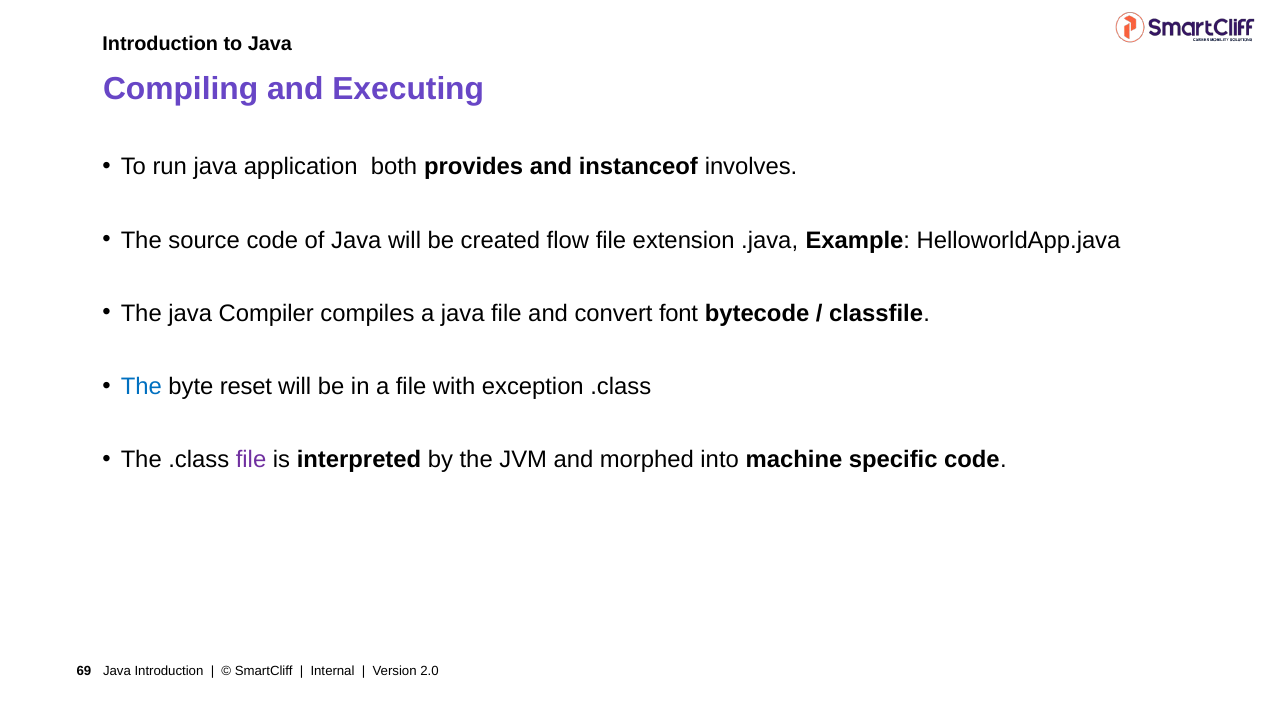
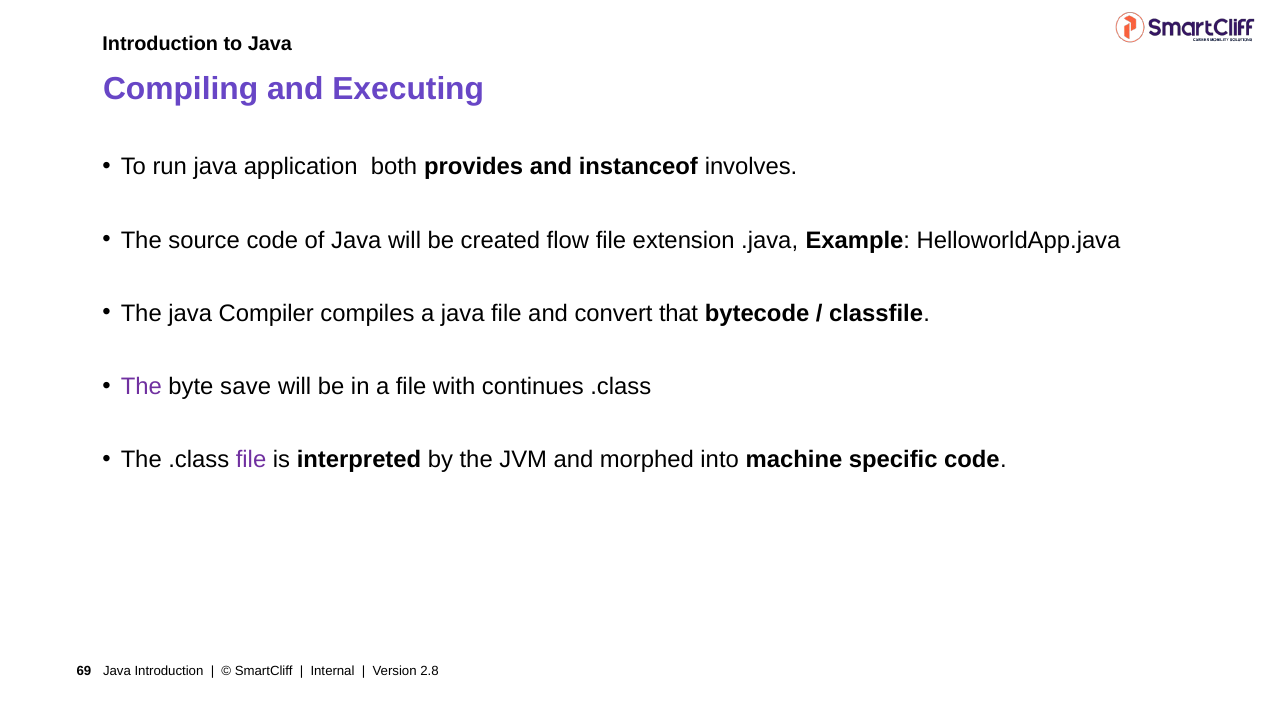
font: font -> that
The at (141, 386) colour: blue -> purple
reset: reset -> save
exception: exception -> continues
2.0: 2.0 -> 2.8
